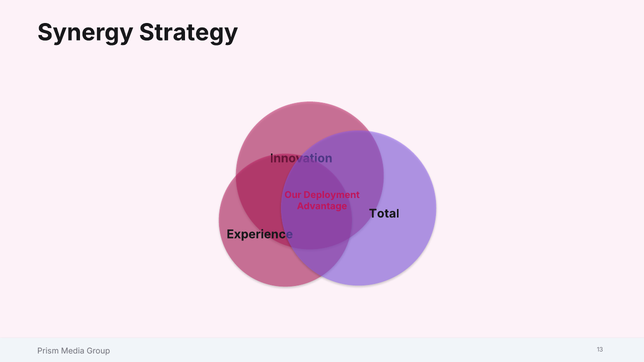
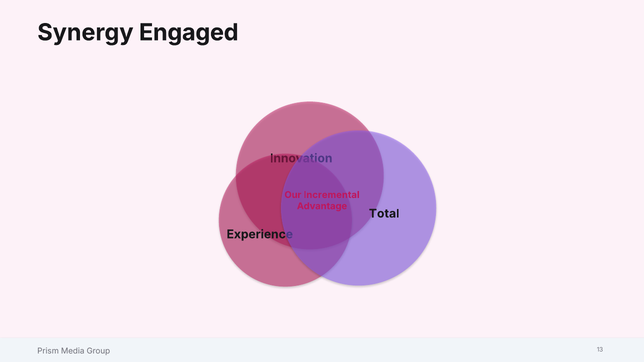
Strategy: Strategy -> Engaged
Deployment: Deployment -> Incremental
